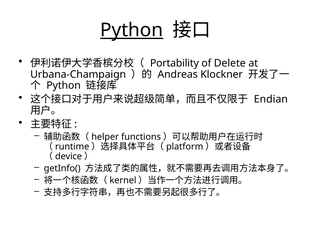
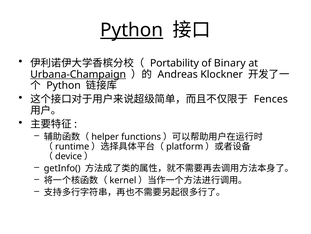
Delete: Delete -> Binary
Urbana-Champaign underline: none -> present
Endian: Endian -> Fences
